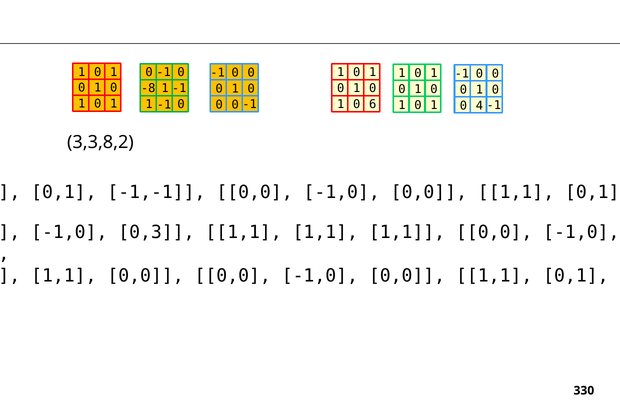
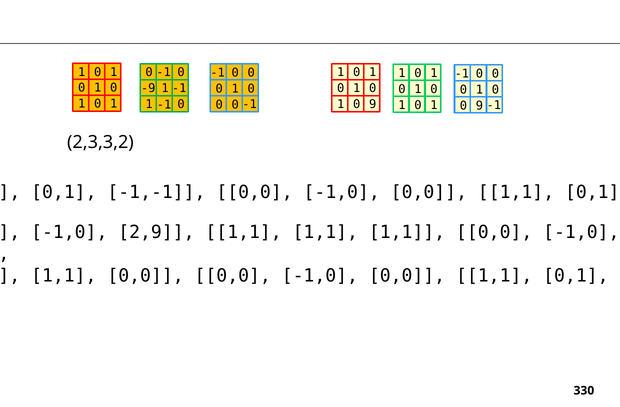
-8: -8 -> -9
1 0 6: 6 -> 9
4 at (479, 106): 4 -> 9
3,3,8,2: 3,3,8,2 -> 2,3,3,2
0,3: 0,3 -> 2,9
